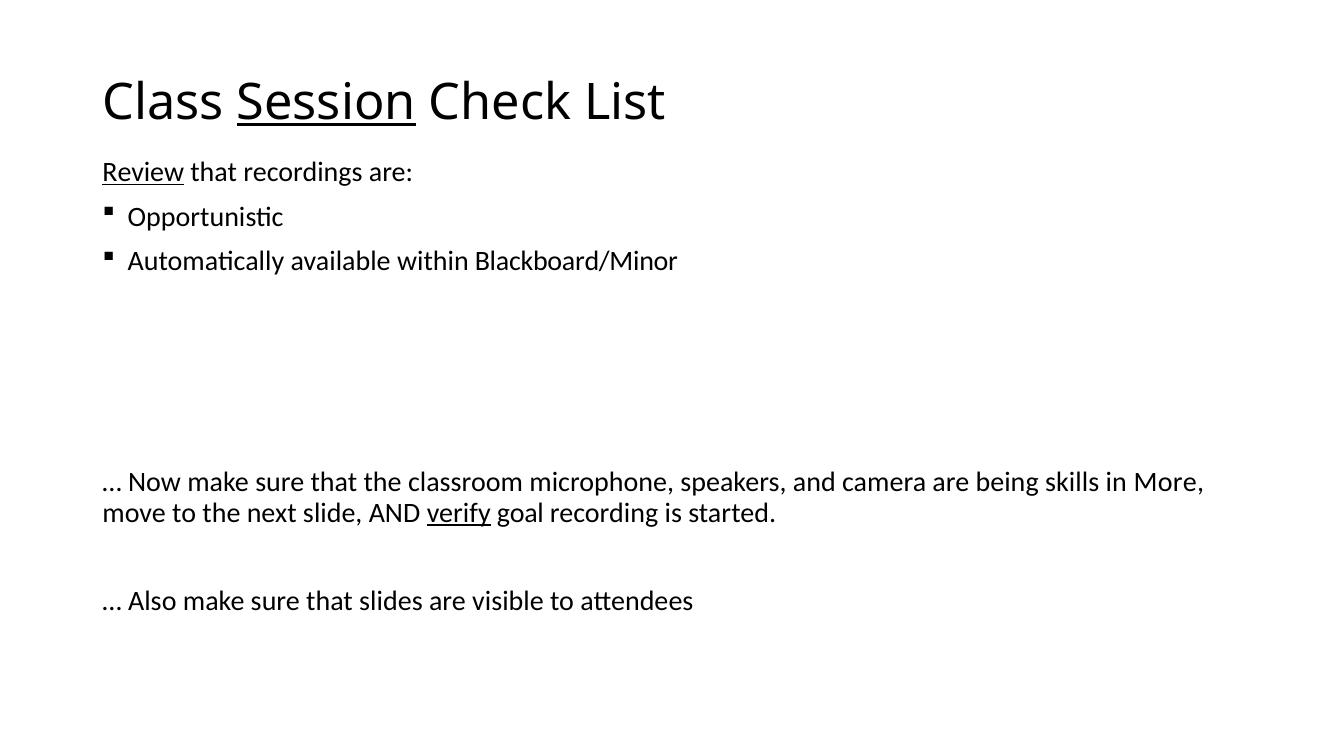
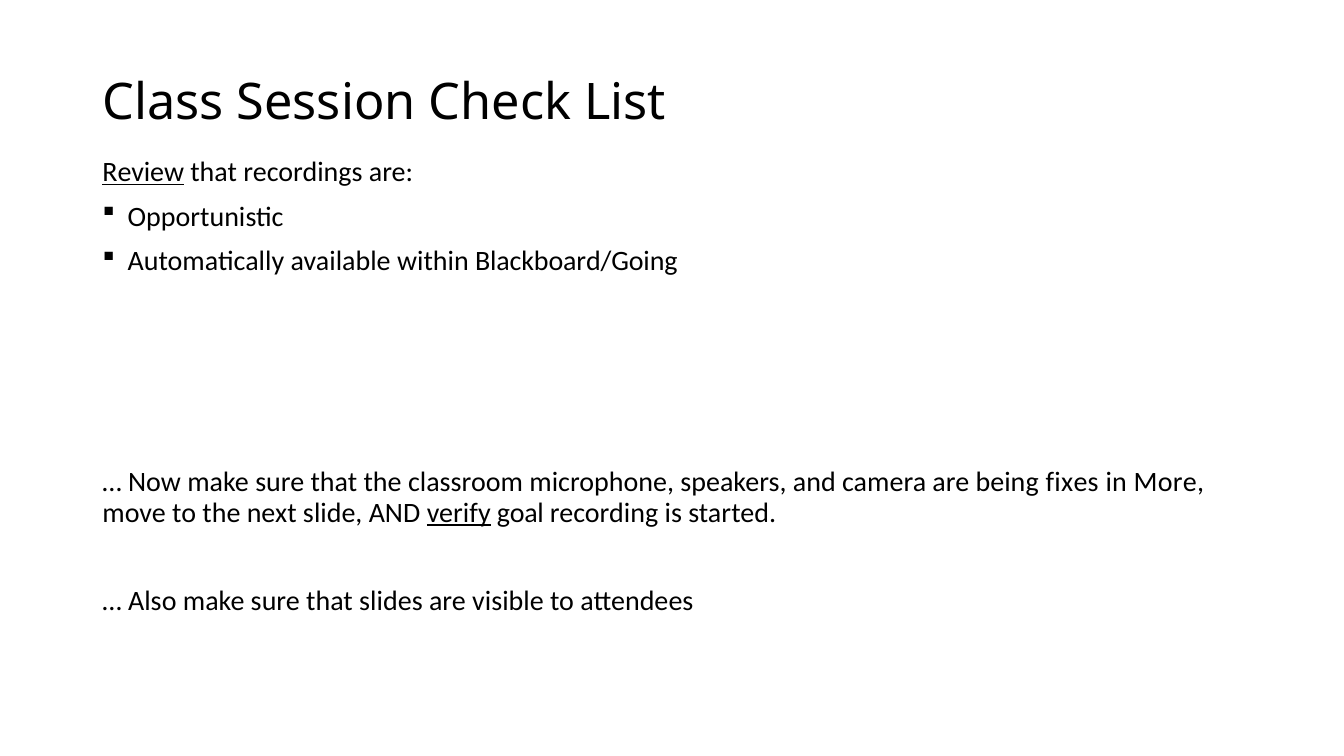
Session underline: present -> none
Blackboard/Minor: Blackboard/Minor -> Blackboard/Going
skills: skills -> fixes
